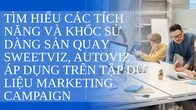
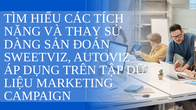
KHỐC: KHỐC -> THAY
QUAY: QUAY -> ĐOÁN
